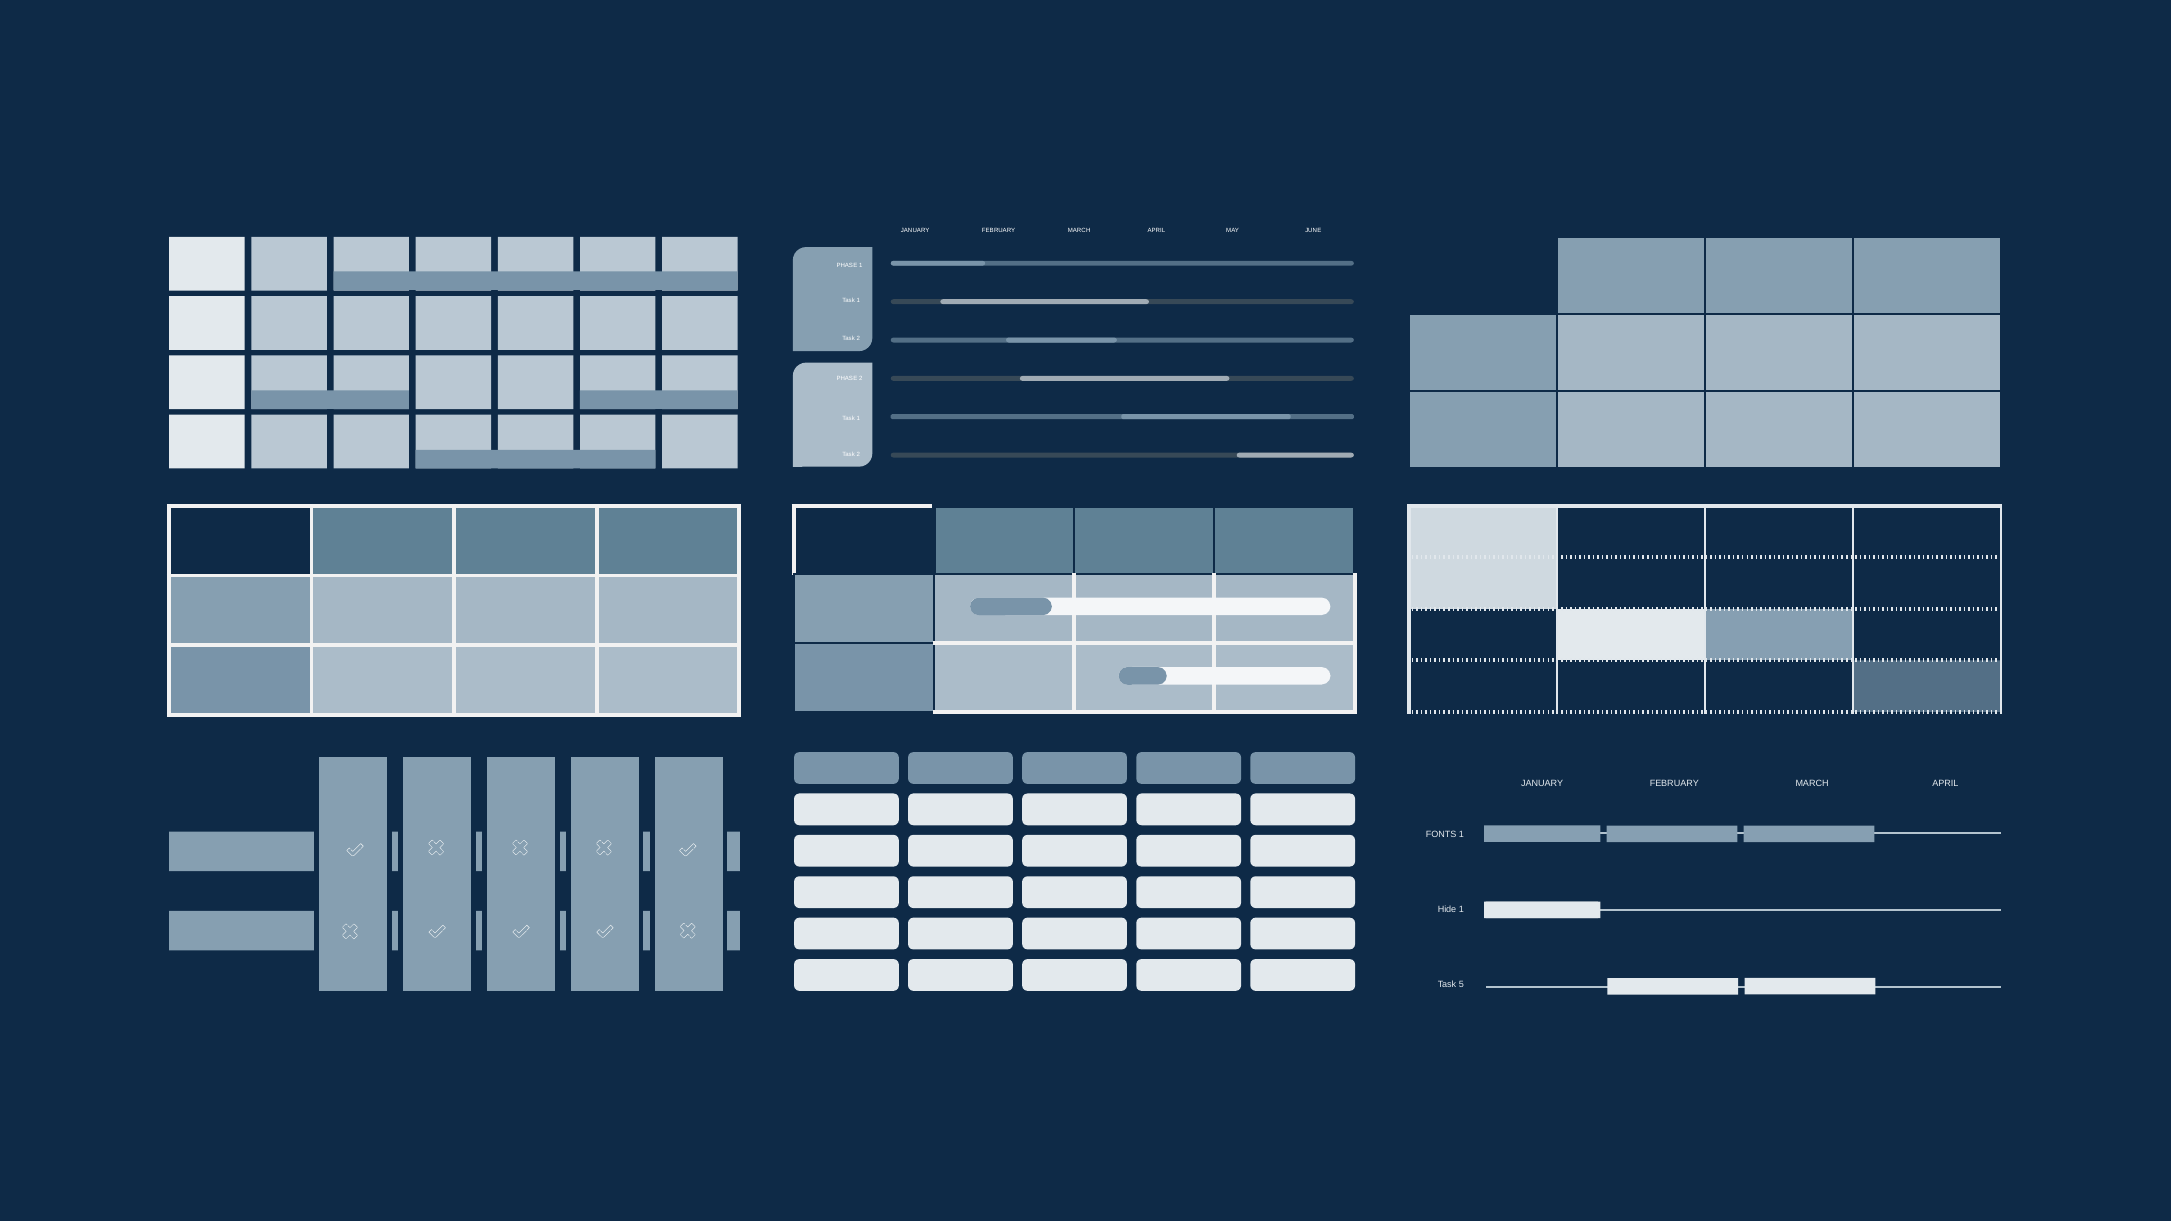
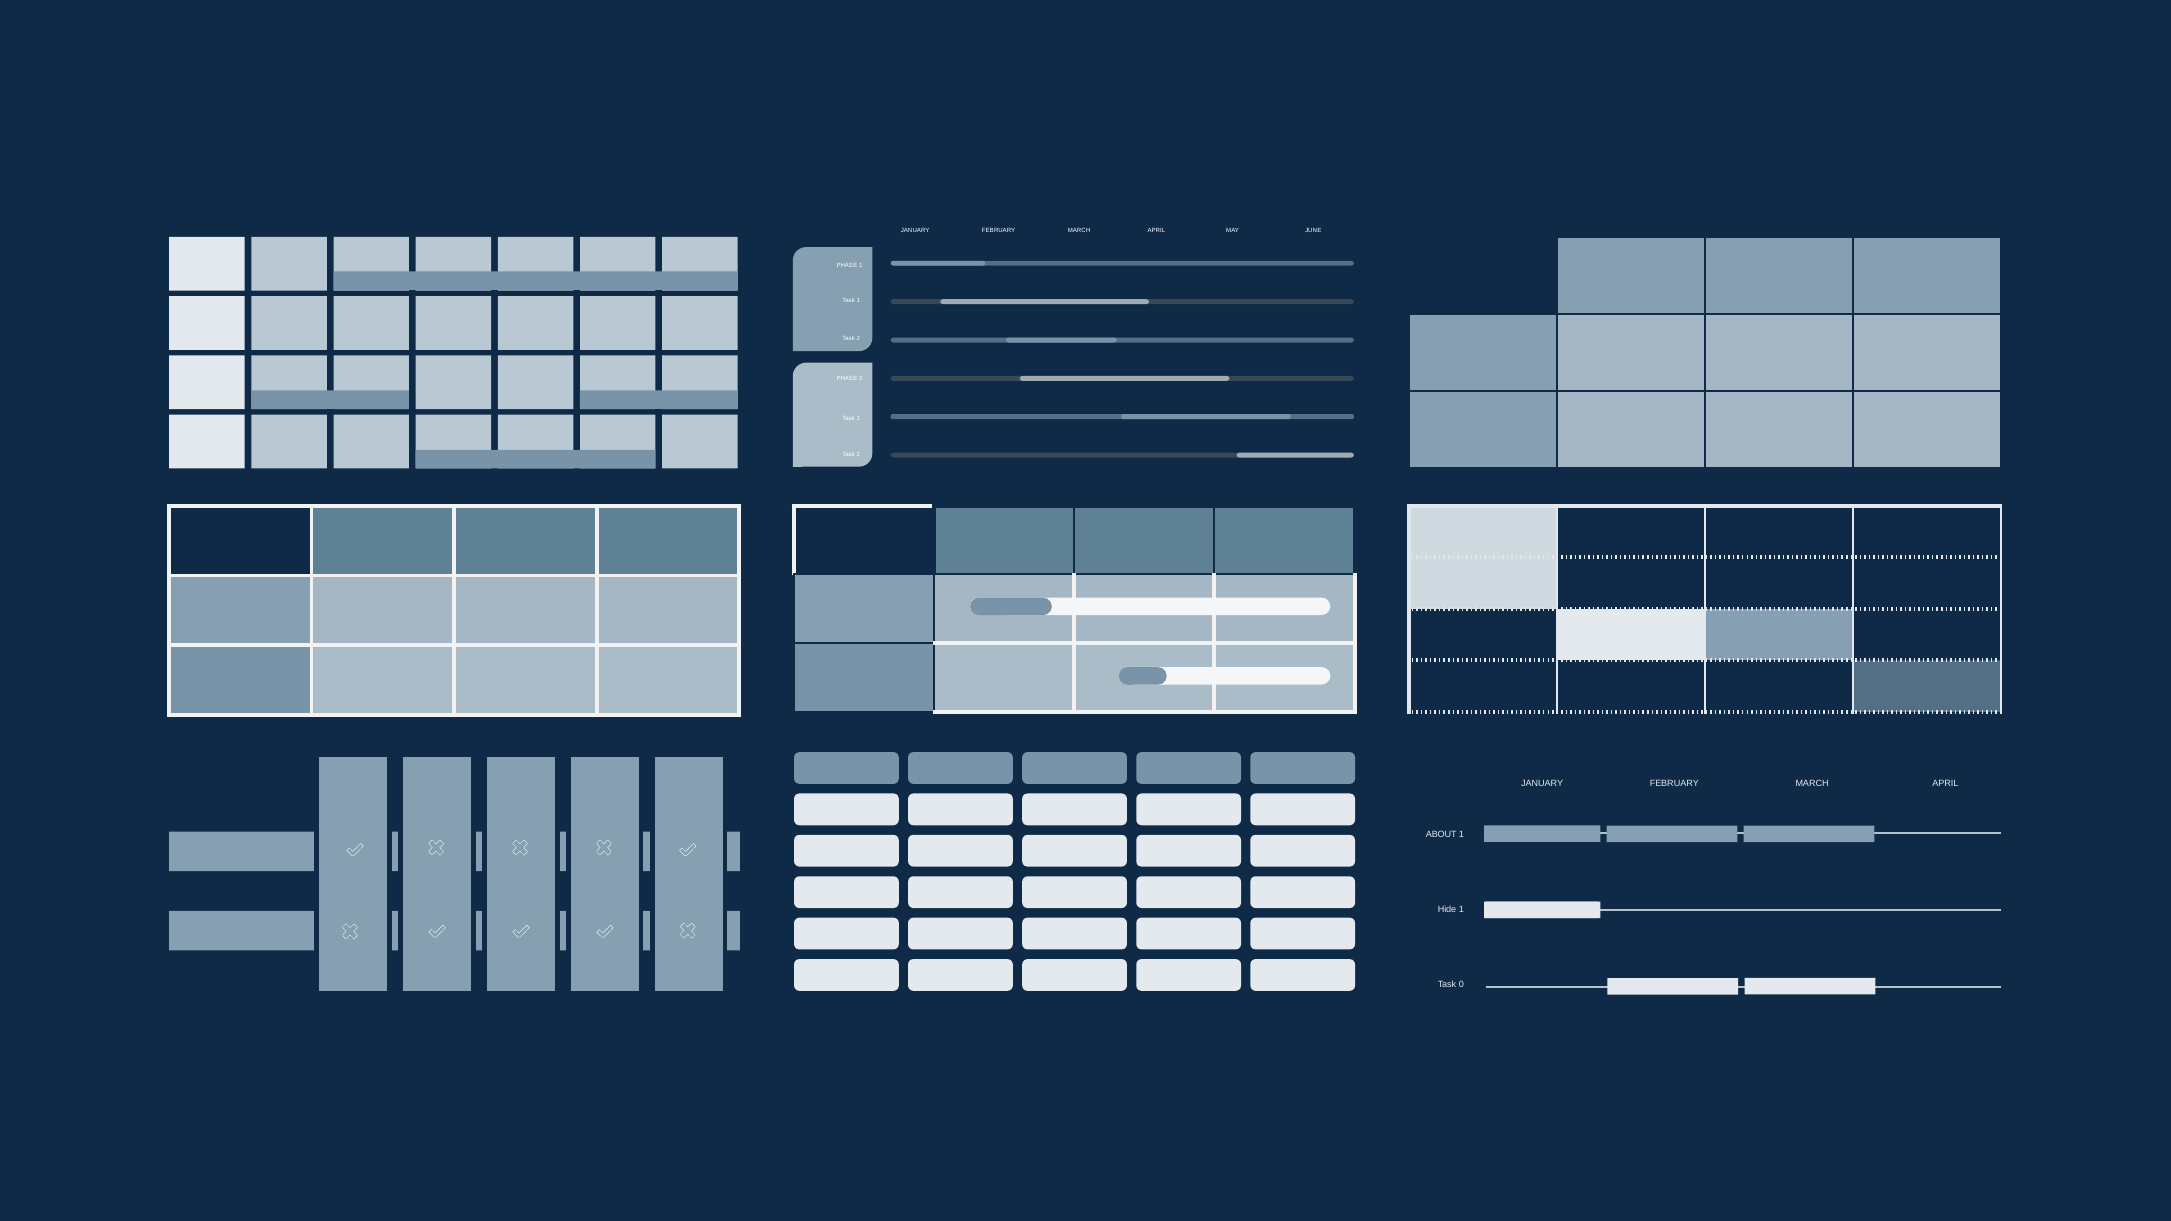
FONTS: FONTS -> ABOUT
5: 5 -> 0
